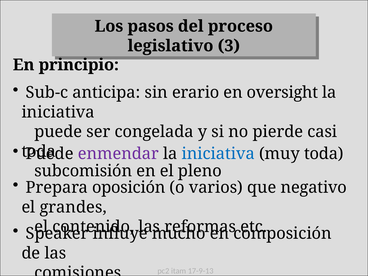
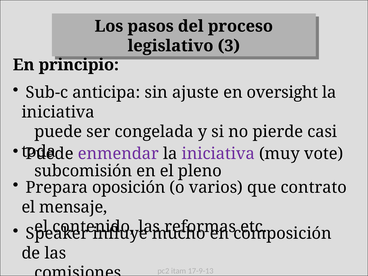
erario: erario -> ajuste
iniciativa at (218, 154) colour: blue -> purple
muy toda: toda -> vote
negativo: negativo -> contrato
grandes: grandes -> mensaje
